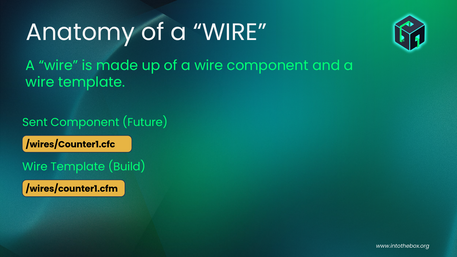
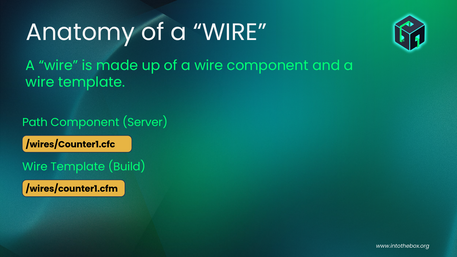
Sent: Sent -> Path
Future: Future -> Server
